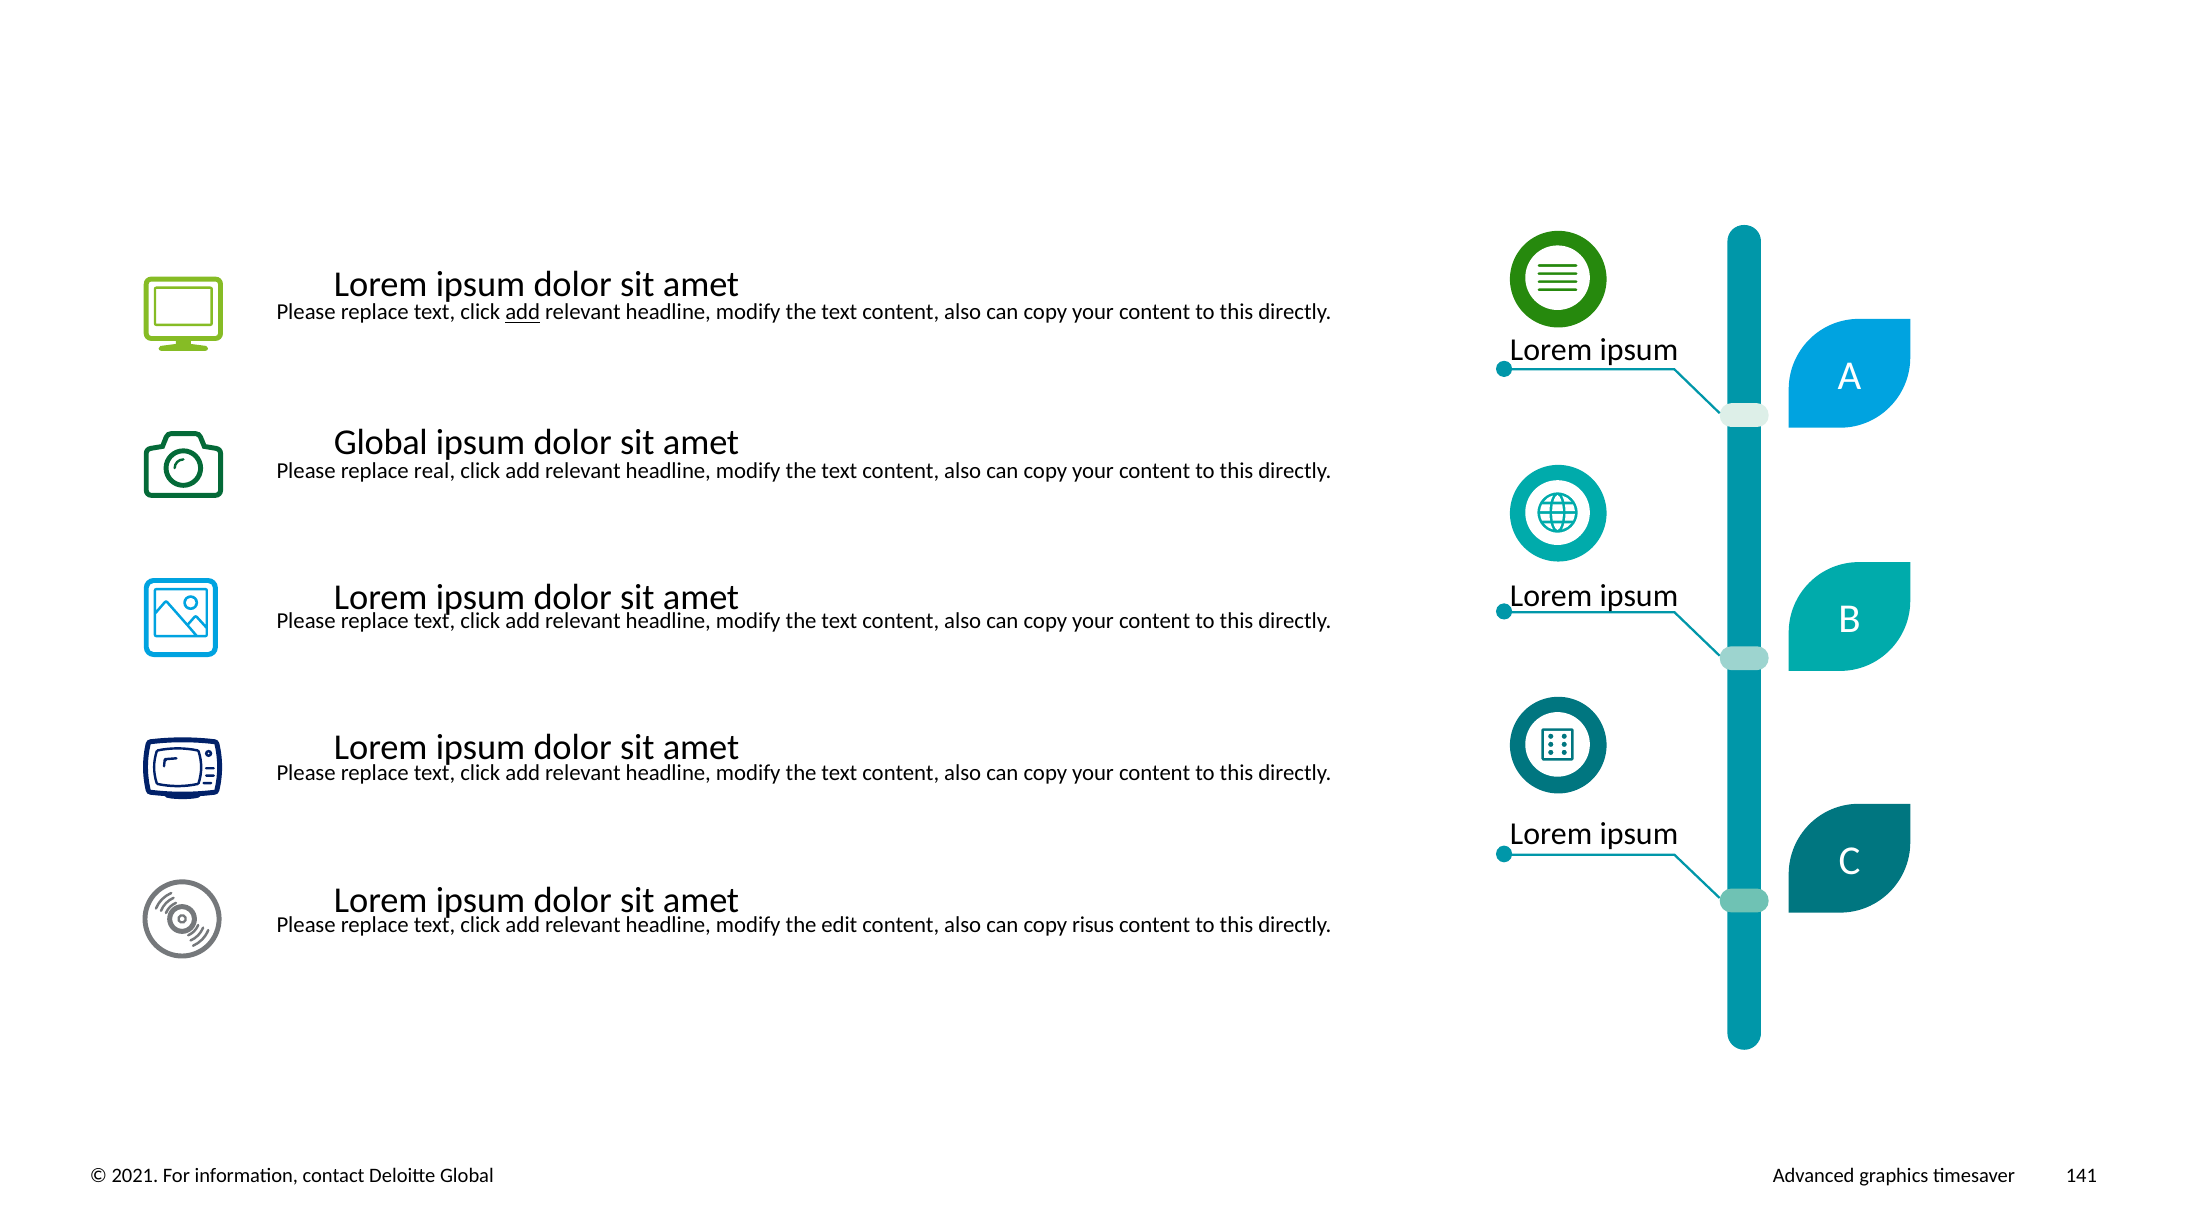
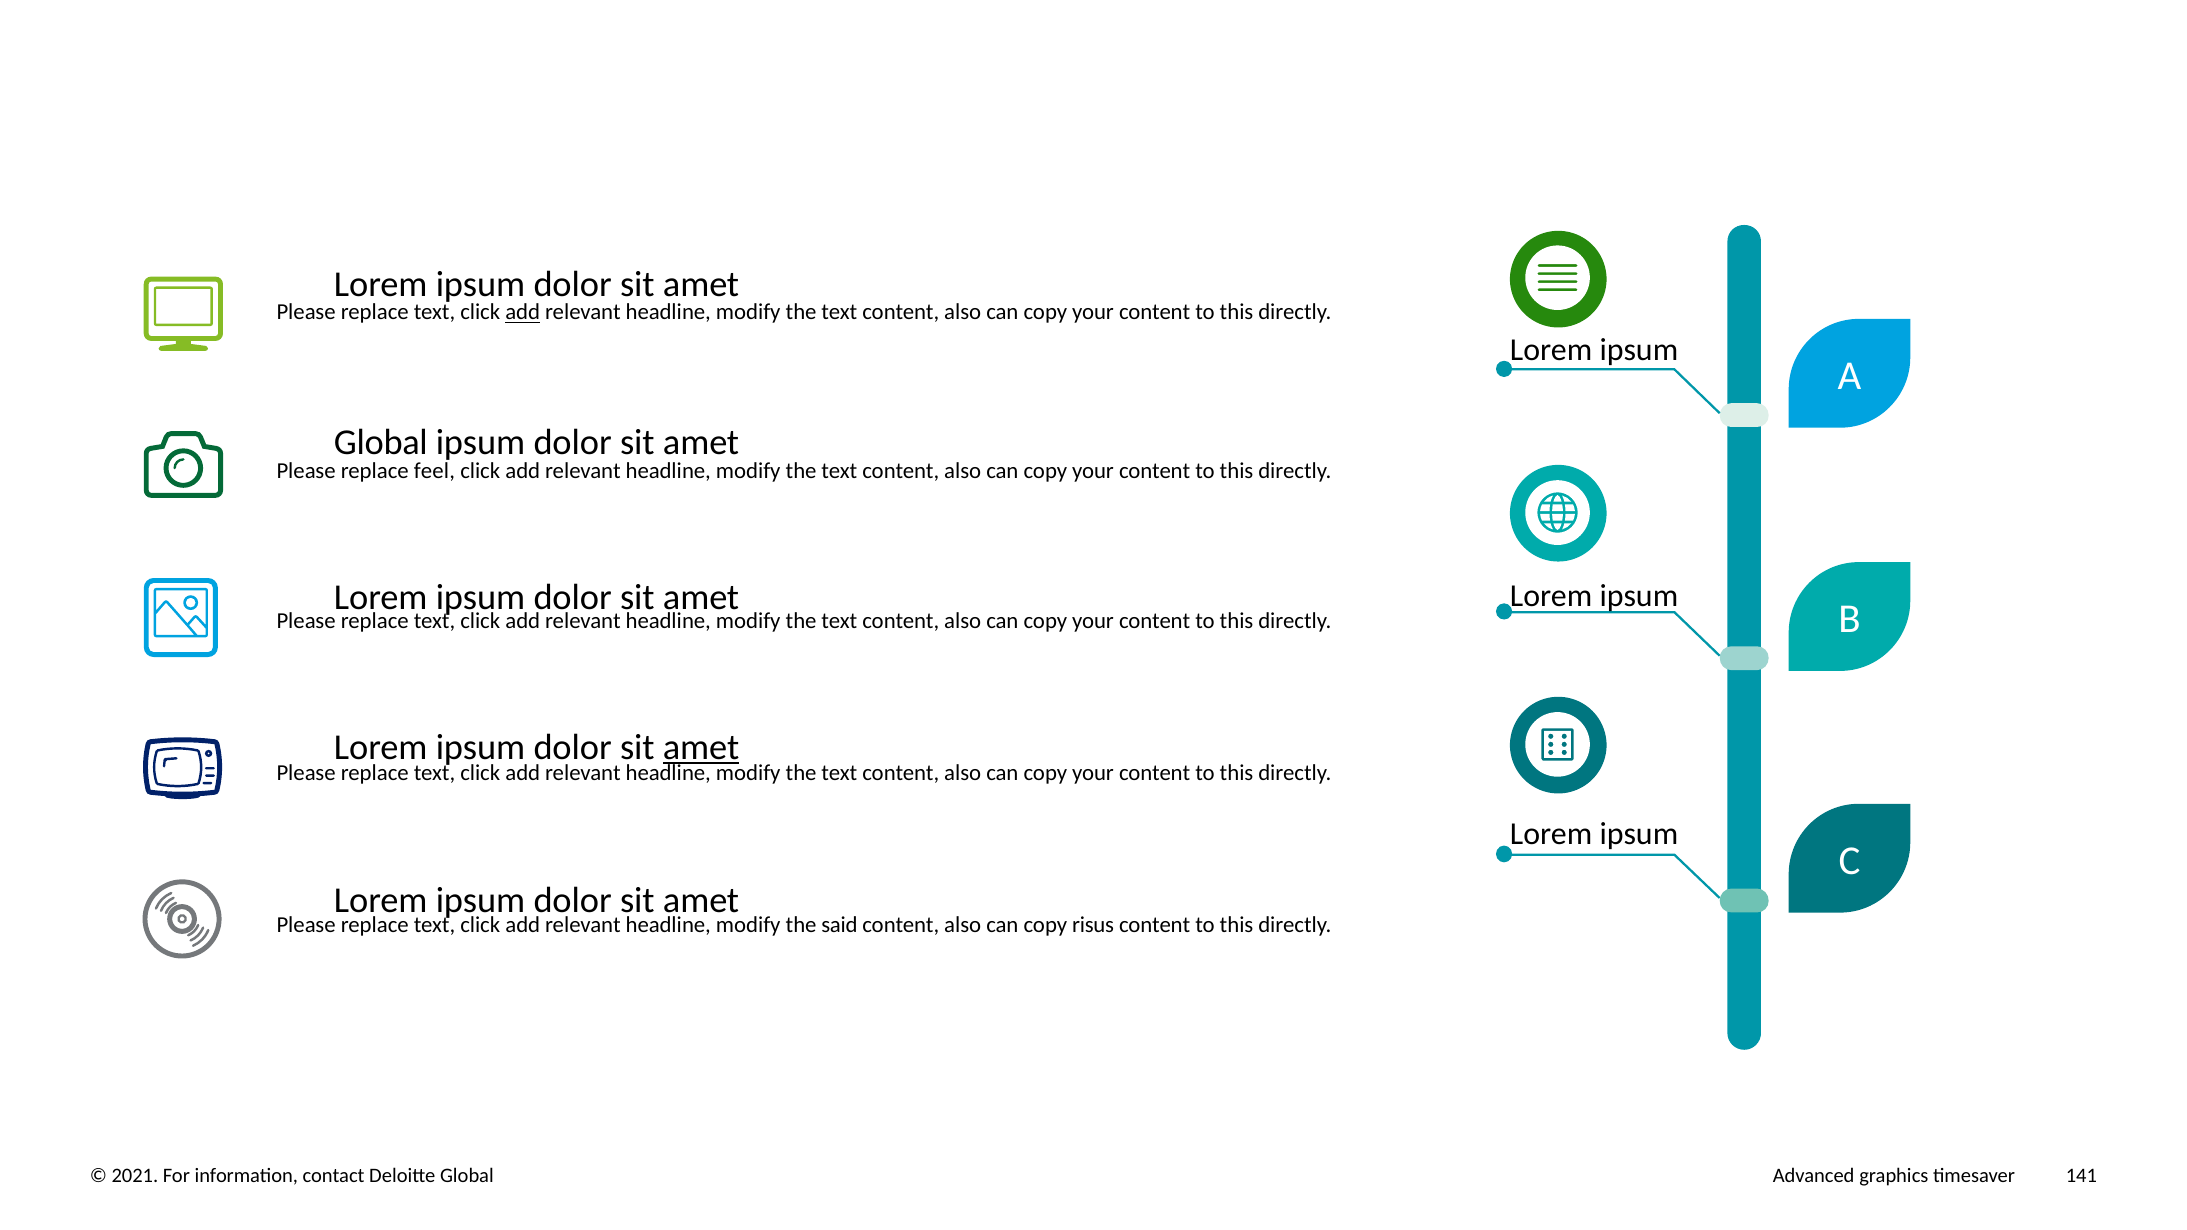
real: real -> feel
amet at (701, 748) underline: none -> present
edit: edit -> said
